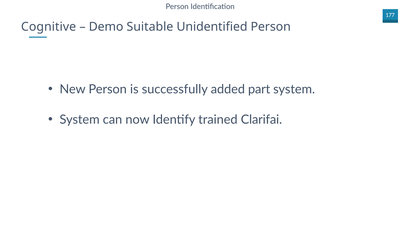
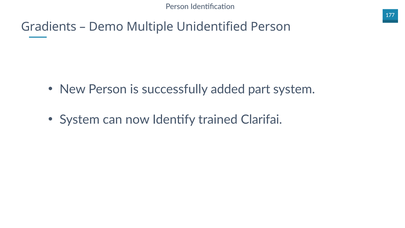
Cognitive: Cognitive -> Gradients
Suitable: Suitable -> Multiple
